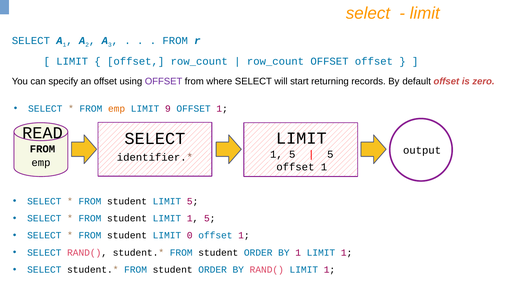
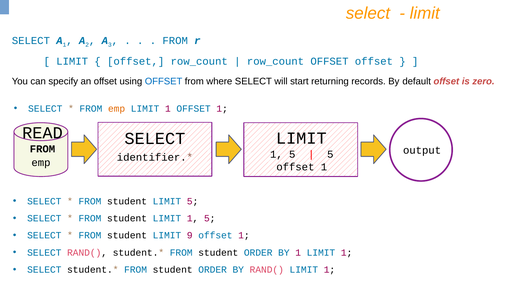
OFFSET at (164, 82) colour: purple -> blue
9 at (168, 109): 9 -> 1
0: 0 -> 9
